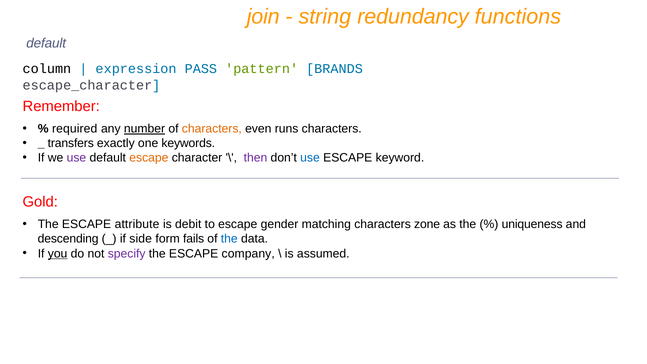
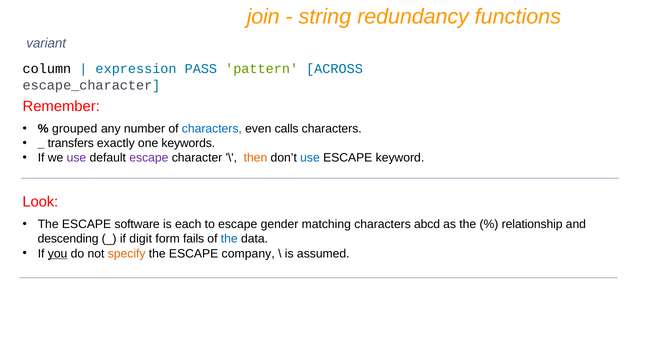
default at (46, 43): default -> variant
BRANDS: BRANDS -> ACROSS
required: required -> grouped
number underline: present -> none
characters at (212, 129) colour: orange -> blue
runs: runs -> calls
escape at (149, 158) colour: orange -> purple
then colour: purple -> orange
Gold: Gold -> Look
attribute: attribute -> software
debit: debit -> each
zone: zone -> abcd
uniqueness: uniqueness -> relationship
side: side -> digit
specify colour: purple -> orange
